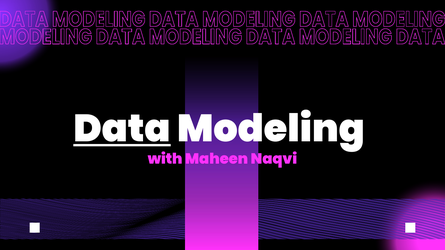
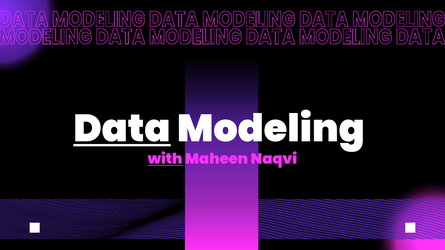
with underline: none -> present
